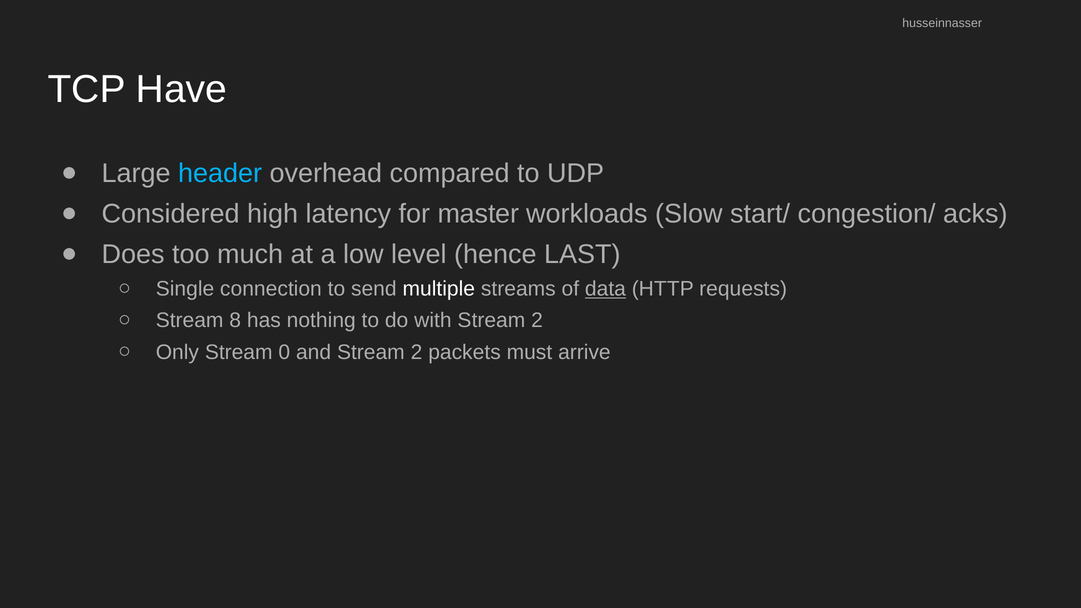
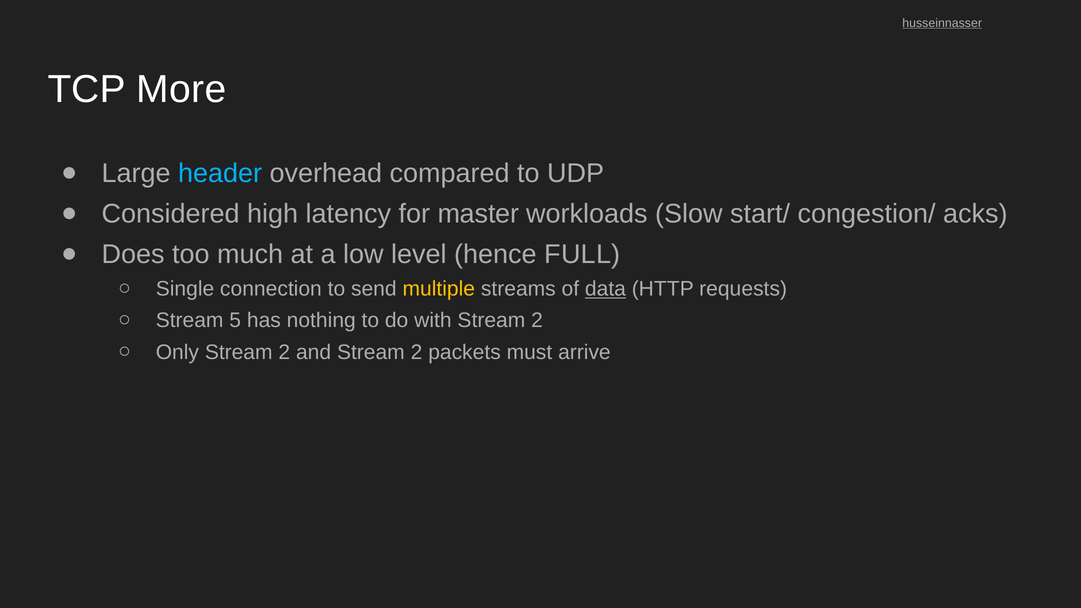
husseinnasser underline: none -> present
Have: Have -> More
LAST: LAST -> FULL
multiple colour: white -> yellow
8: 8 -> 5
0 at (284, 352): 0 -> 2
